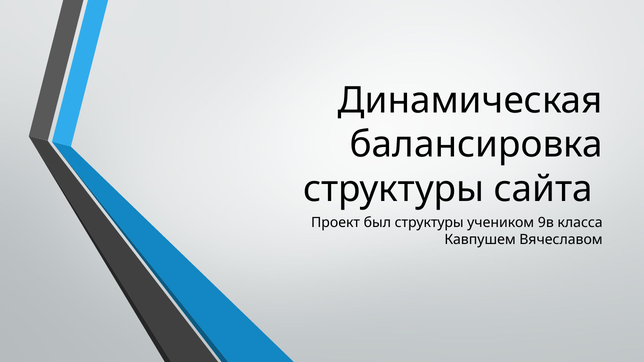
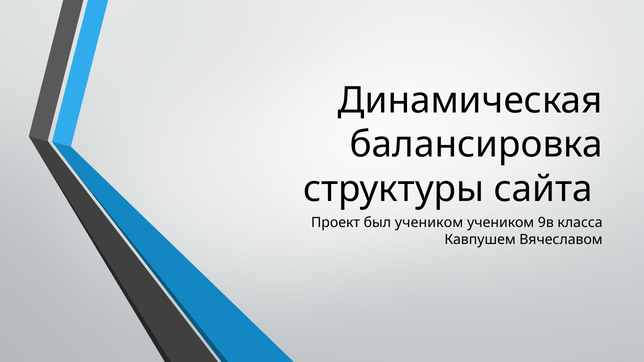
был структуры: структуры -> учеником
